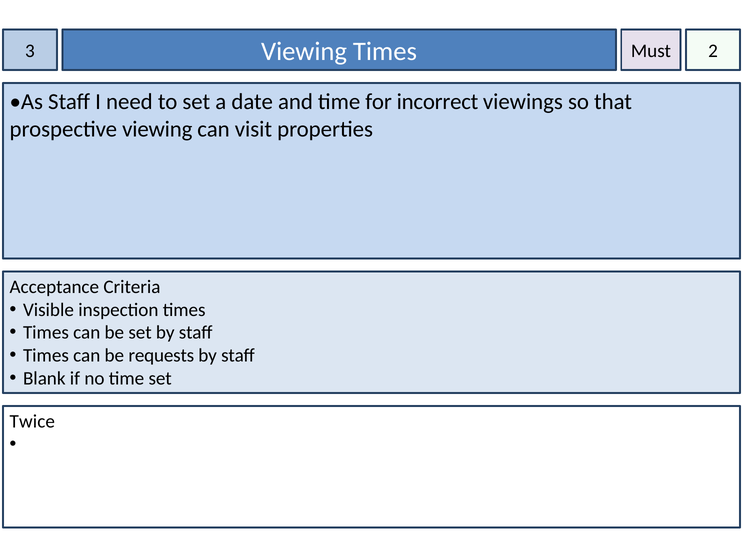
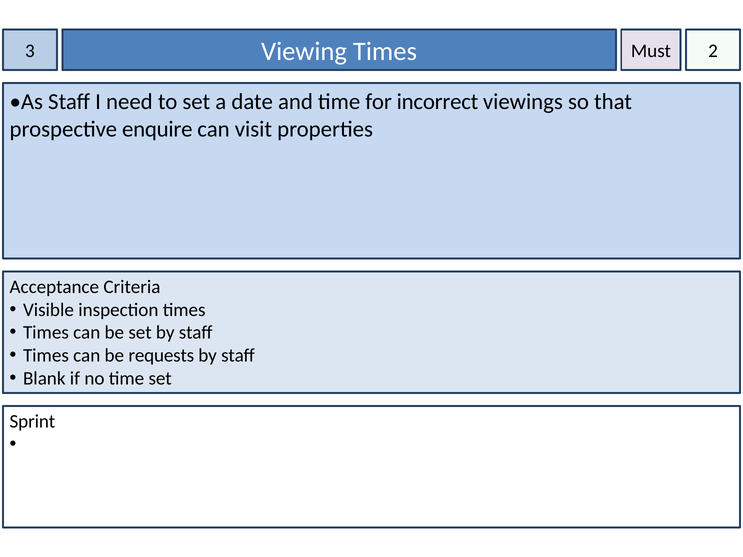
prospective viewing: viewing -> enquire
Twice: Twice -> Sprint
